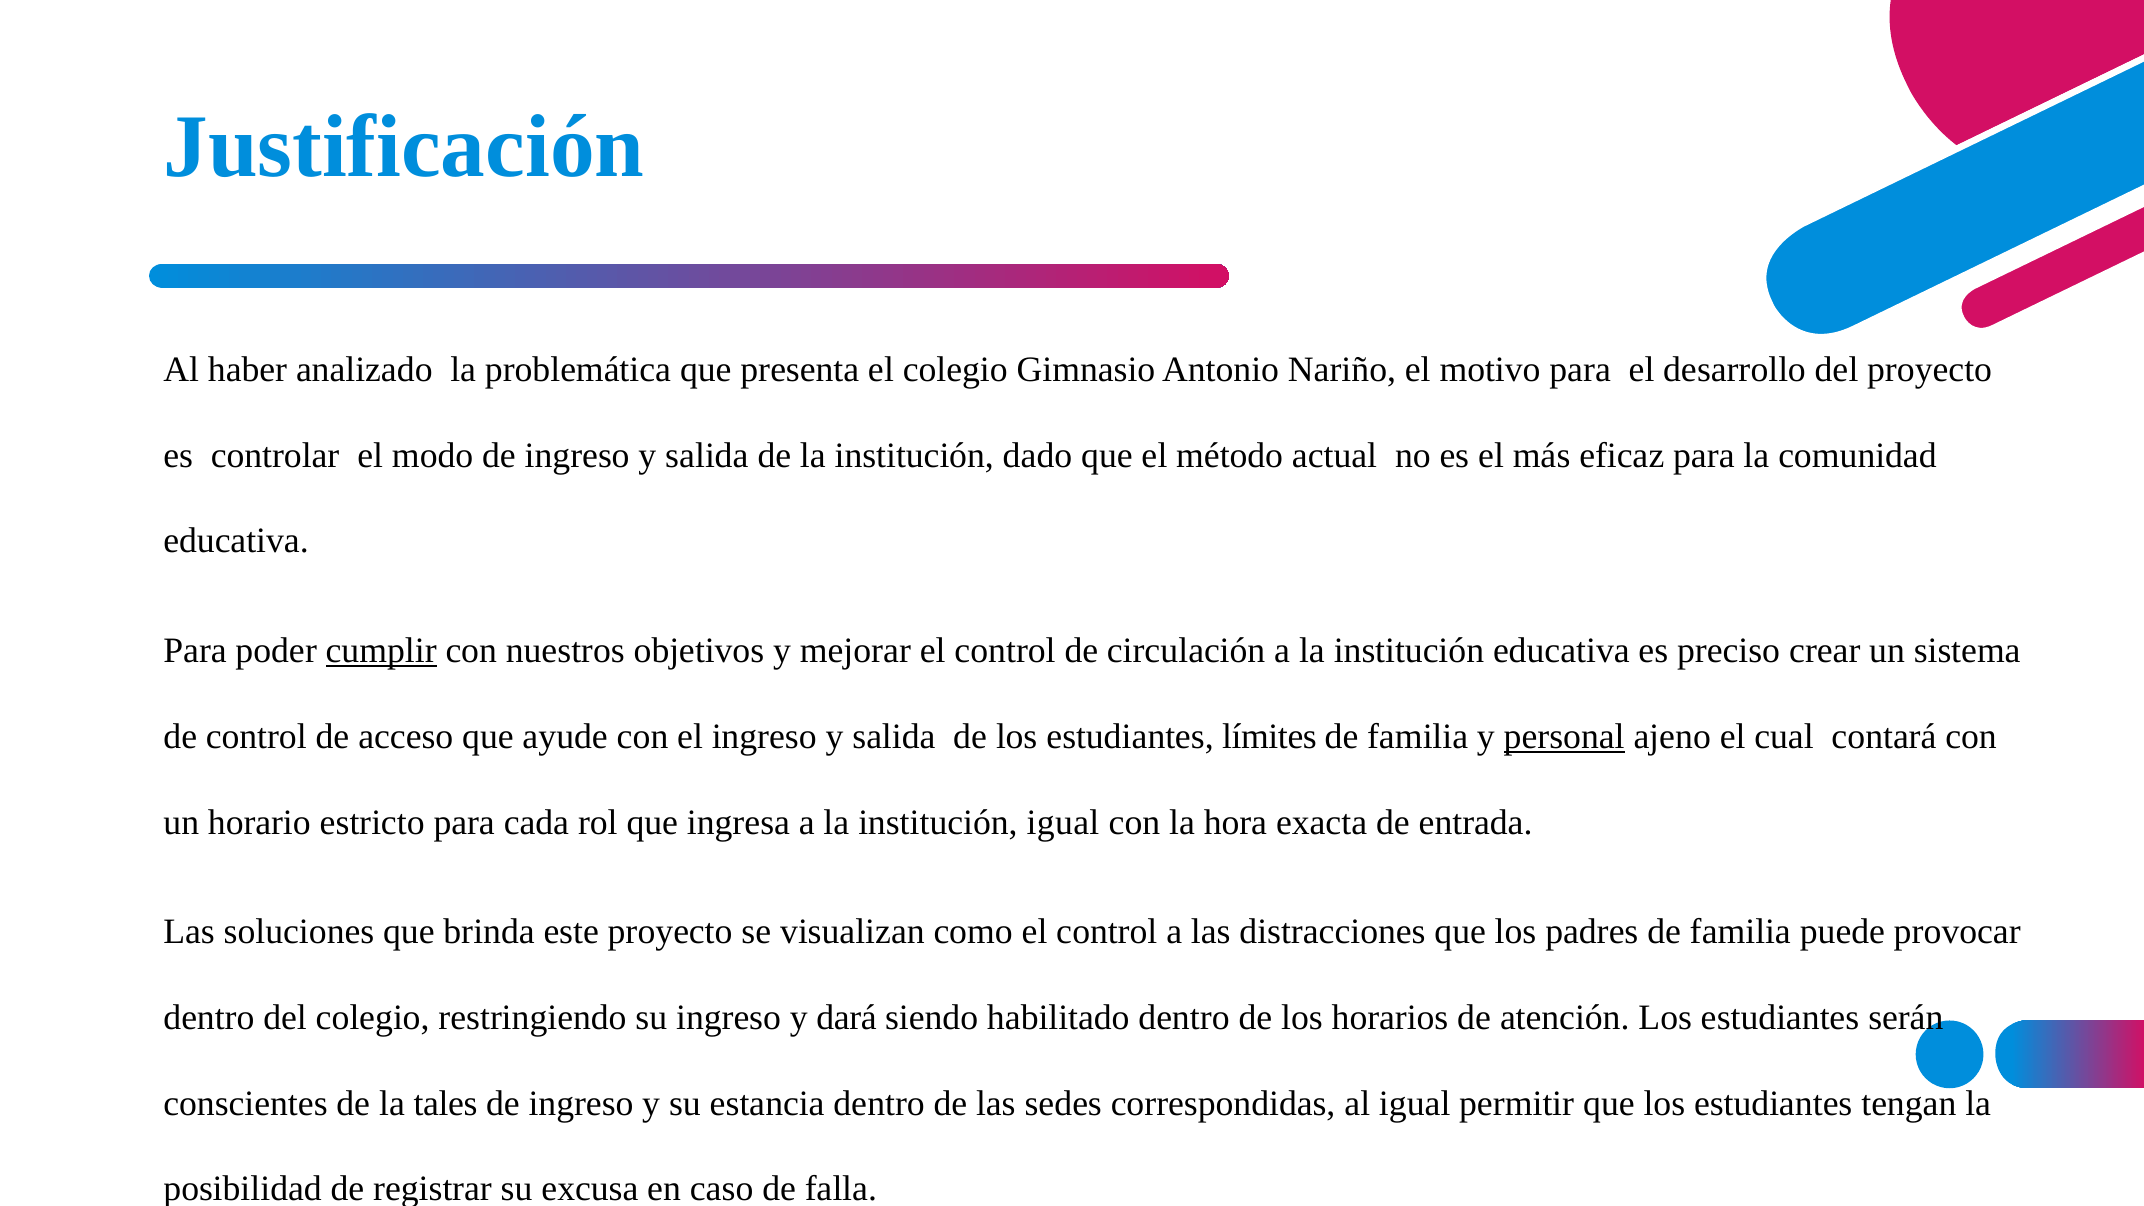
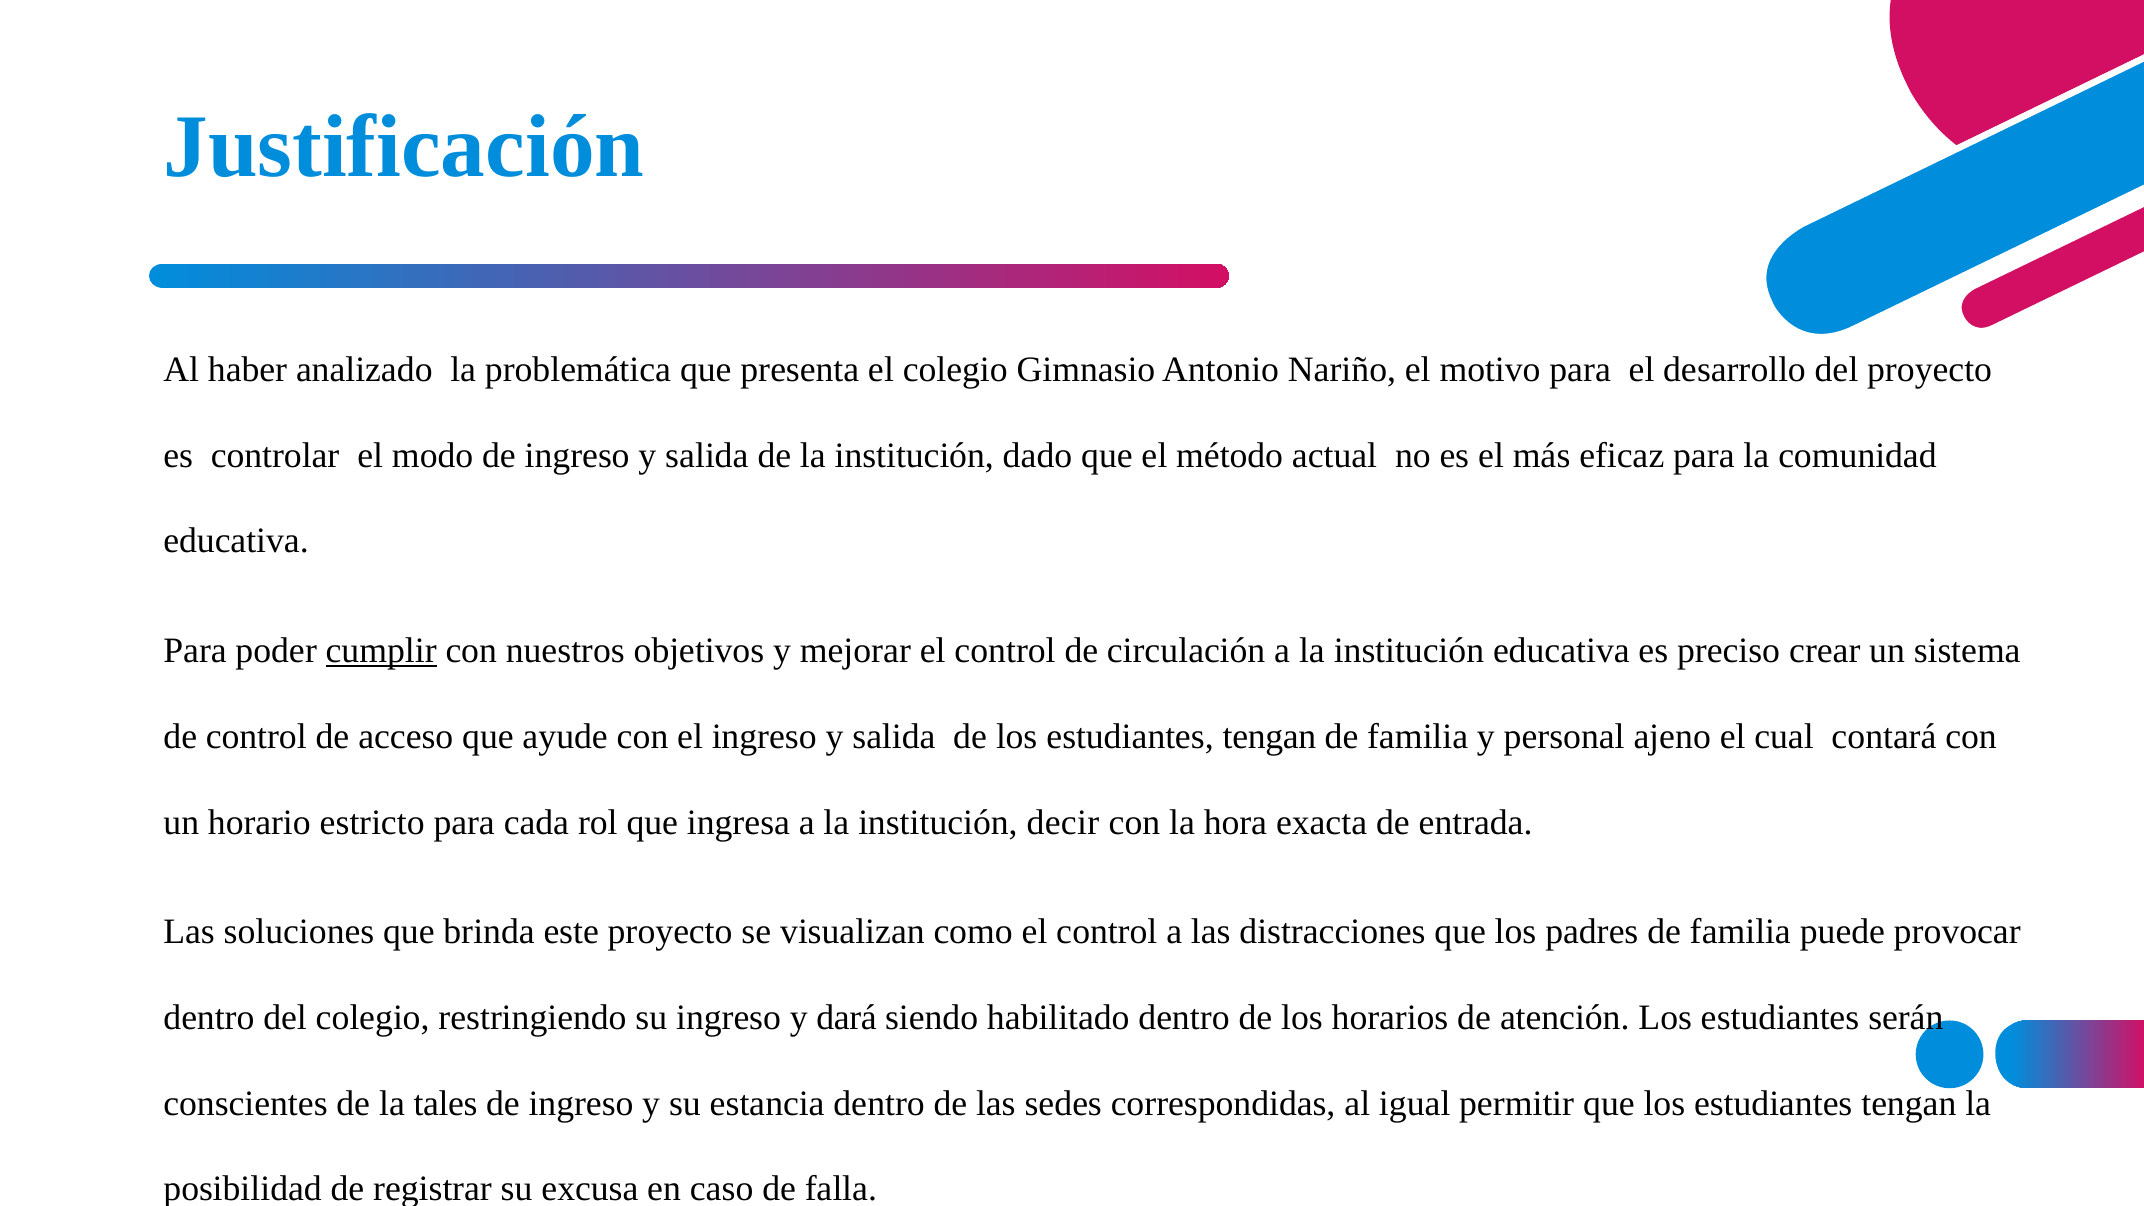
de los estudiantes límites: límites -> tengan
personal underline: present -> none
institución igual: igual -> decir
